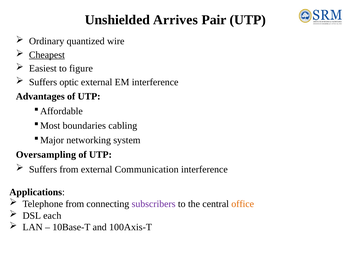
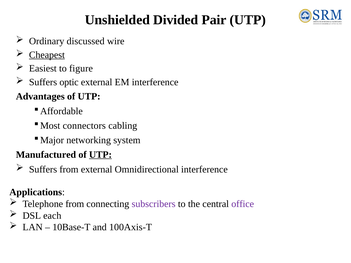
Arrives: Arrives -> Divided
quantized: quantized -> discussed
boundaries: boundaries -> connectors
Oversampling: Oversampling -> Manufactured
UTP at (100, 155) underline: none -> present
Communication: Communication -> Omnidirectional
office colour: orange -> purple
